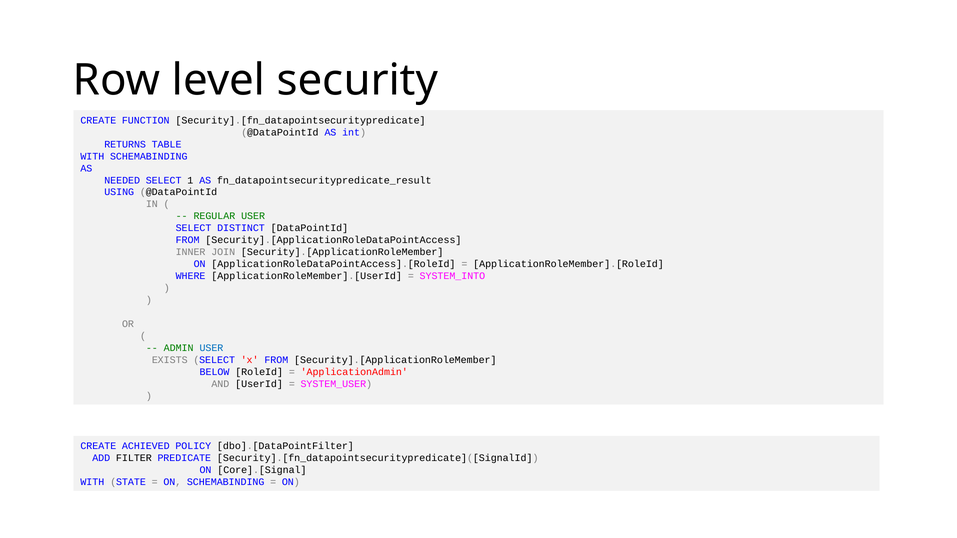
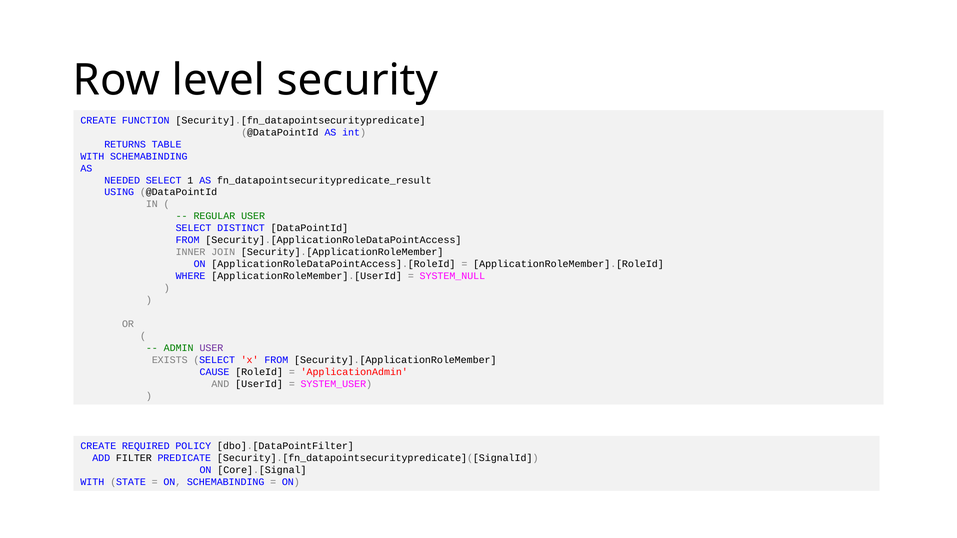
SYSTEM_INTO: SYSTEM_INTO -> SYSTEM_NULL
USER at (211, 348) colour: blue -> purple
BELOW: BELOW -> CAUSE
ACHIEVED: ACHIEVED -> REQUIRED
